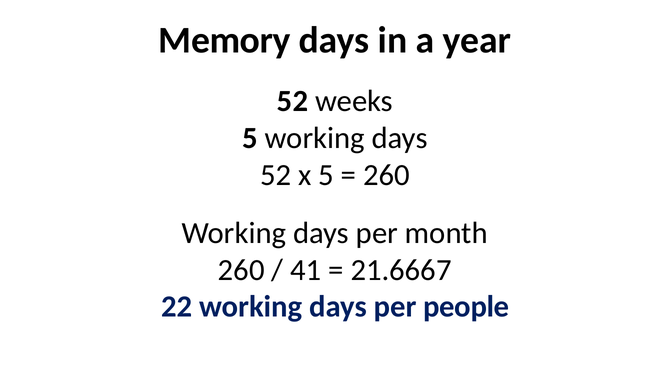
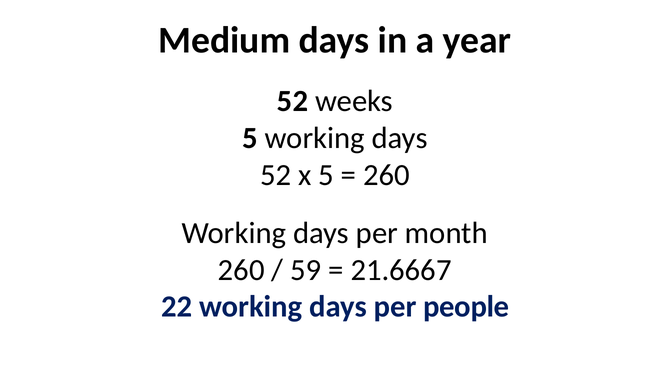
Memory: Memory -> Medium
41: 41 -> 59
